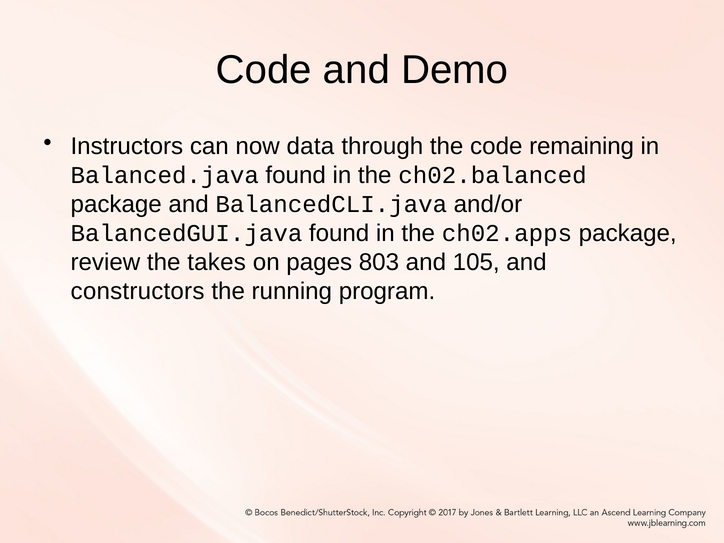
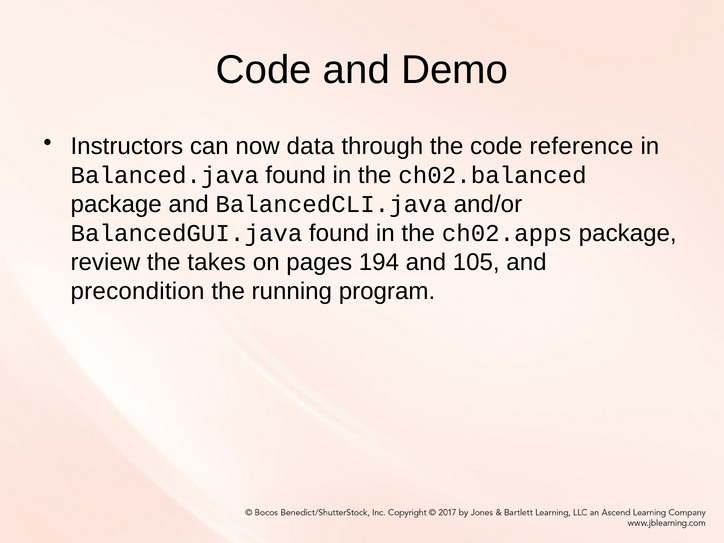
remaining: remaining -> reference
803: 803 -> 194
constructors: constructors -> precondition
